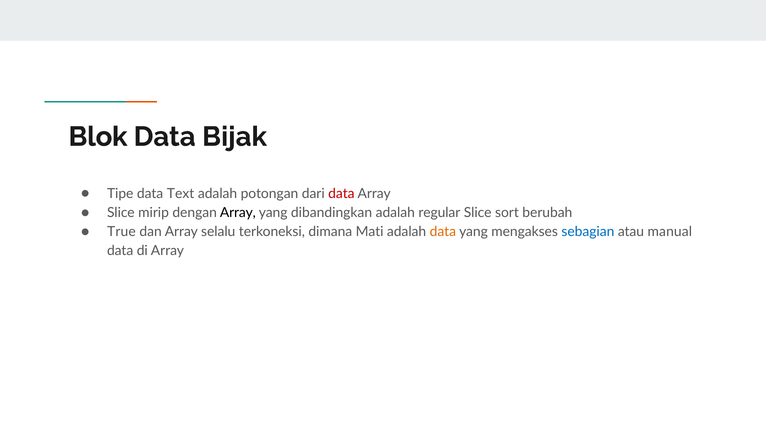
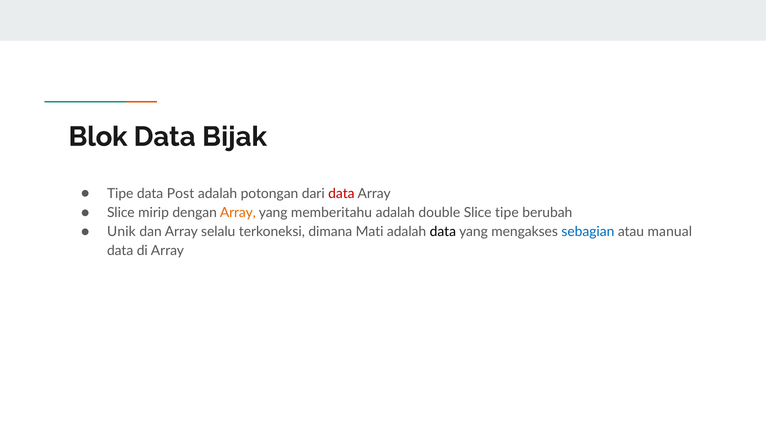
Text: Text -> Post
Array at (238, 213) colour: black -> orange
dibandingkan: dibandingkan -> memberitahu
regular: regular -> double
Slice sort: sort -> tipe
True: True -> Unik
data at (443, 232) colour: orange -> black
